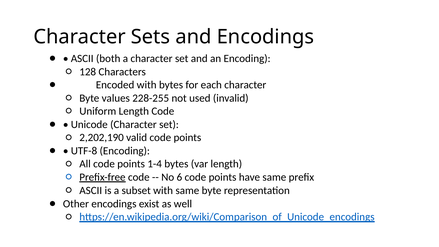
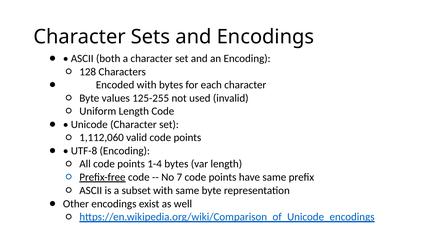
228-255: 228-255 -> 125-255
2,202,190: 2,202,190 -> 1,112,060
6: 6 -> 7
